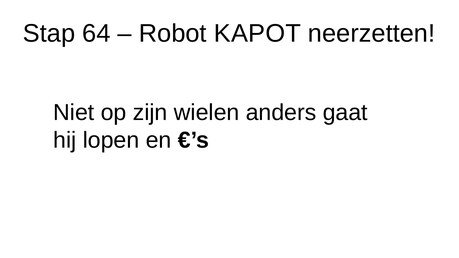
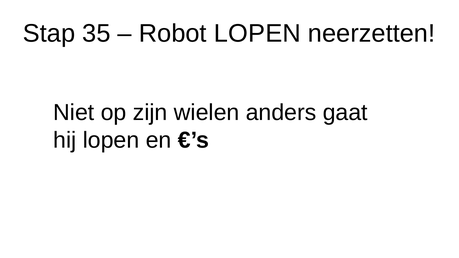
64: 64 -> 35
Robot KAPOT: KAPOT -> LOPEN
